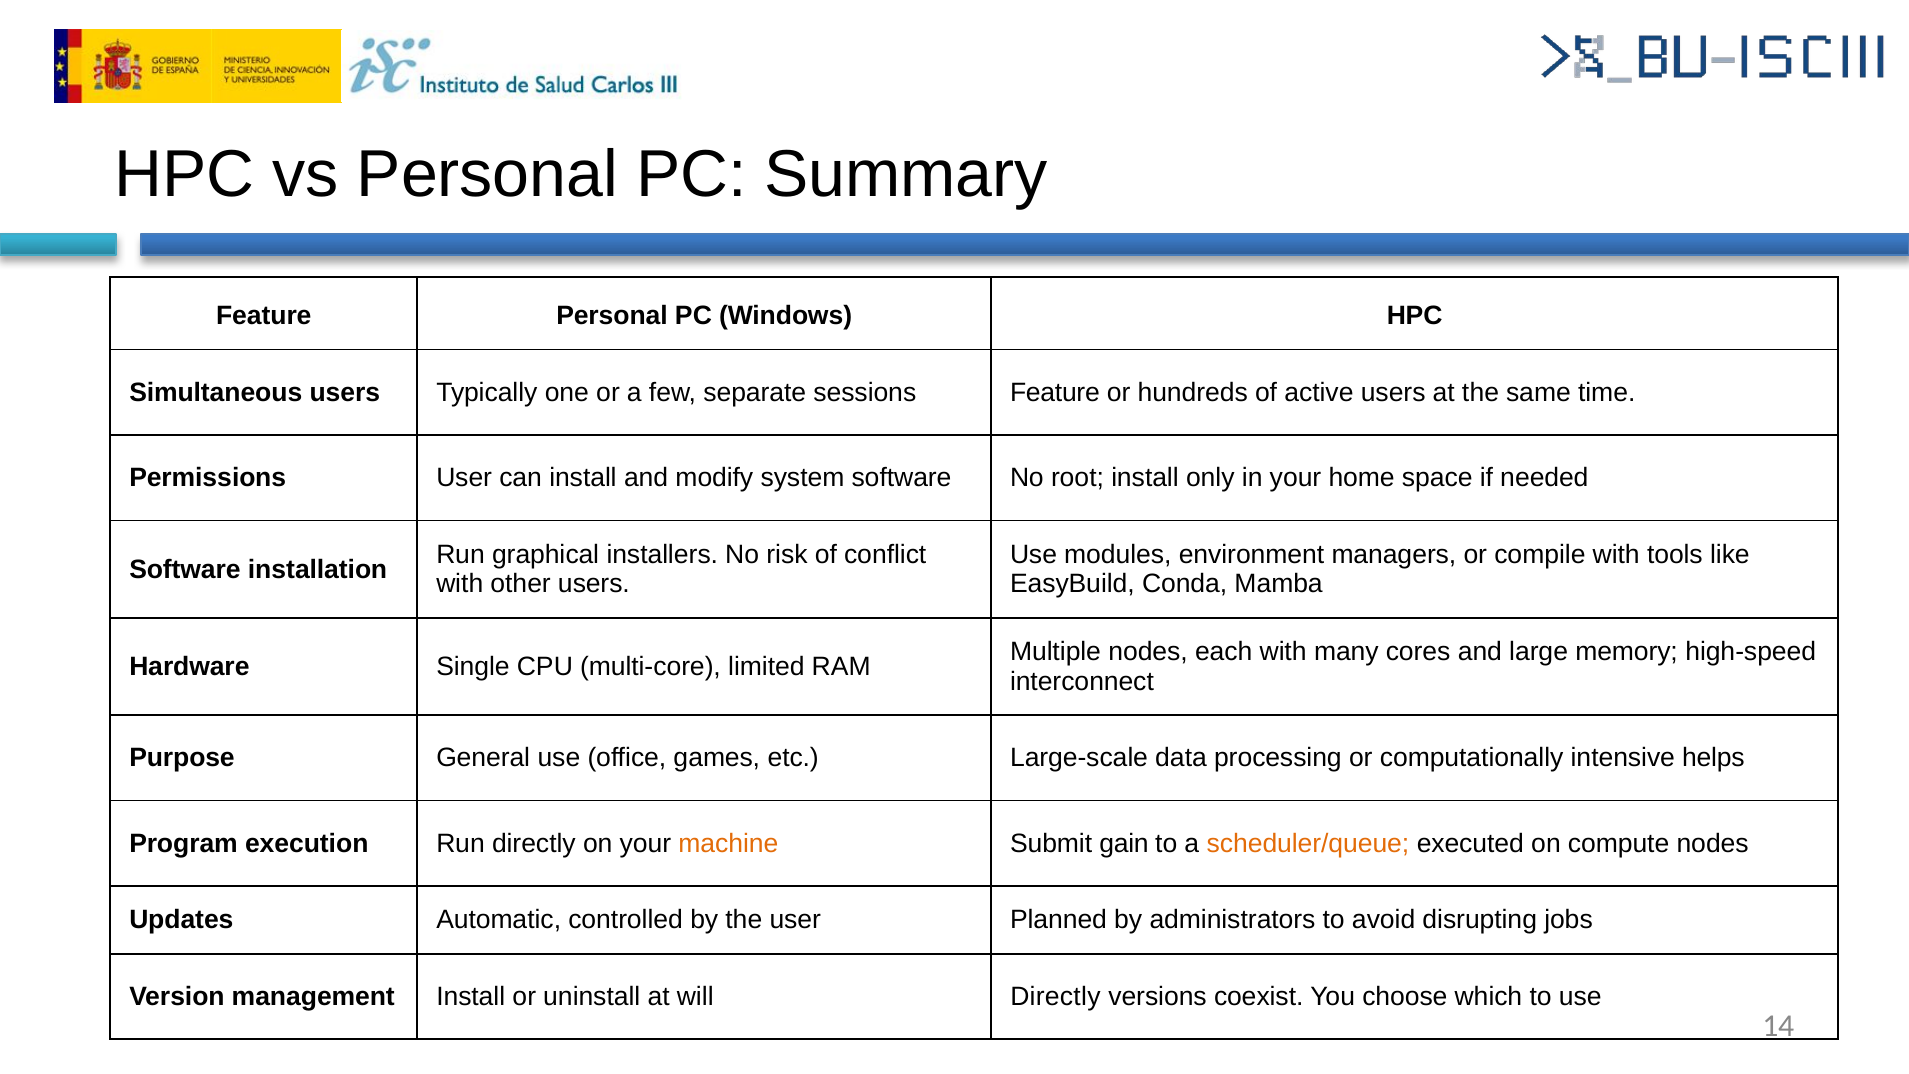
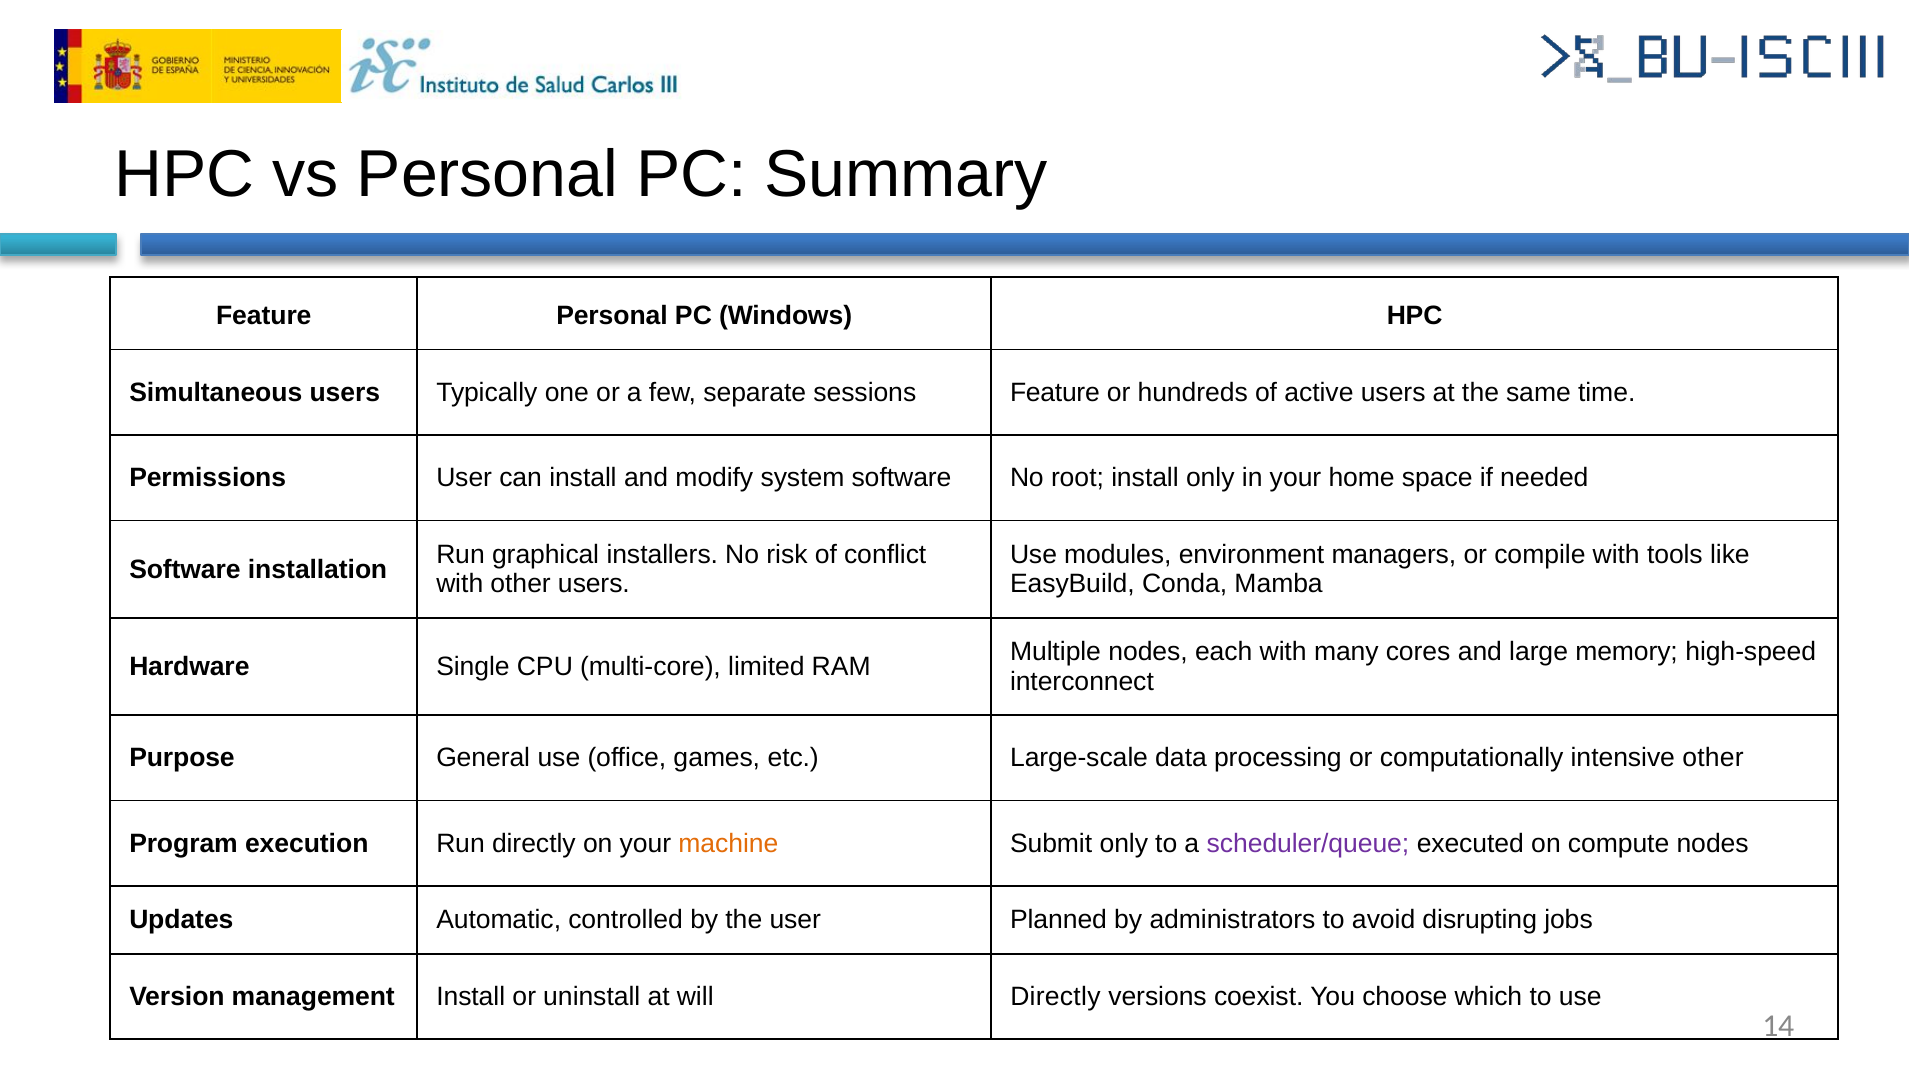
intensive helps: helps -> other
Submit gain: gain -> only
scheduler/queue colour: orange -> purple
